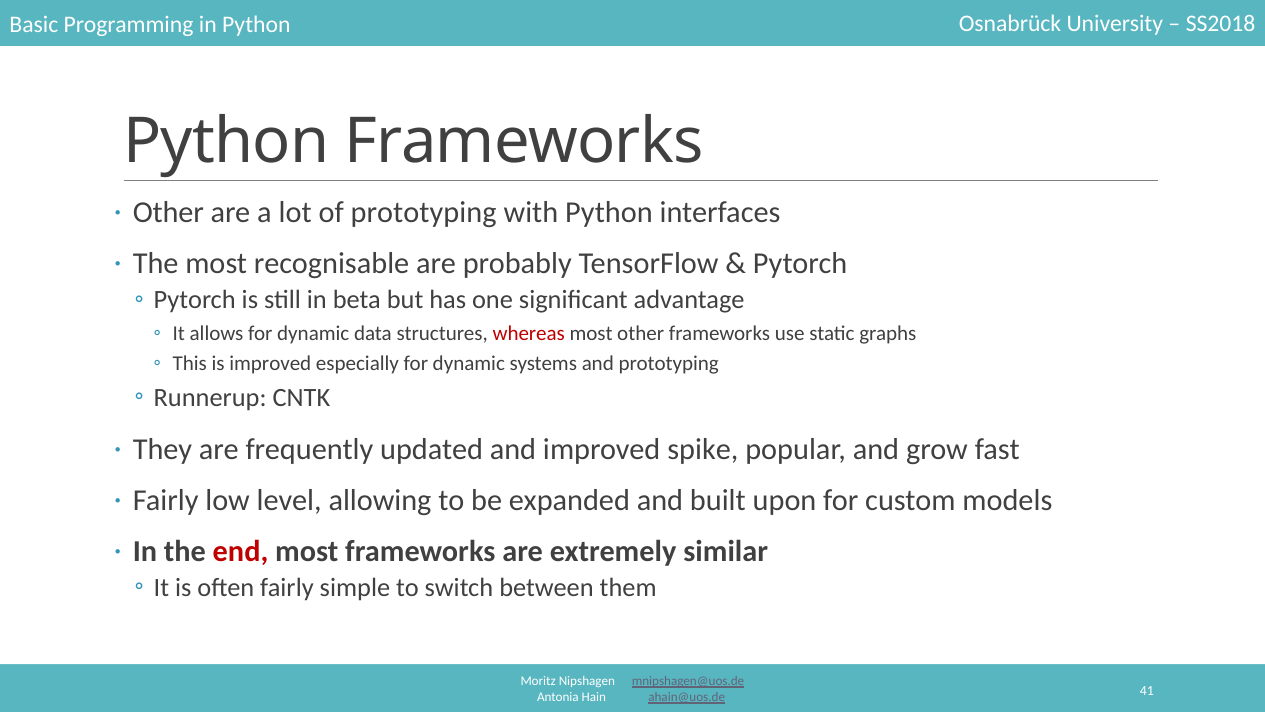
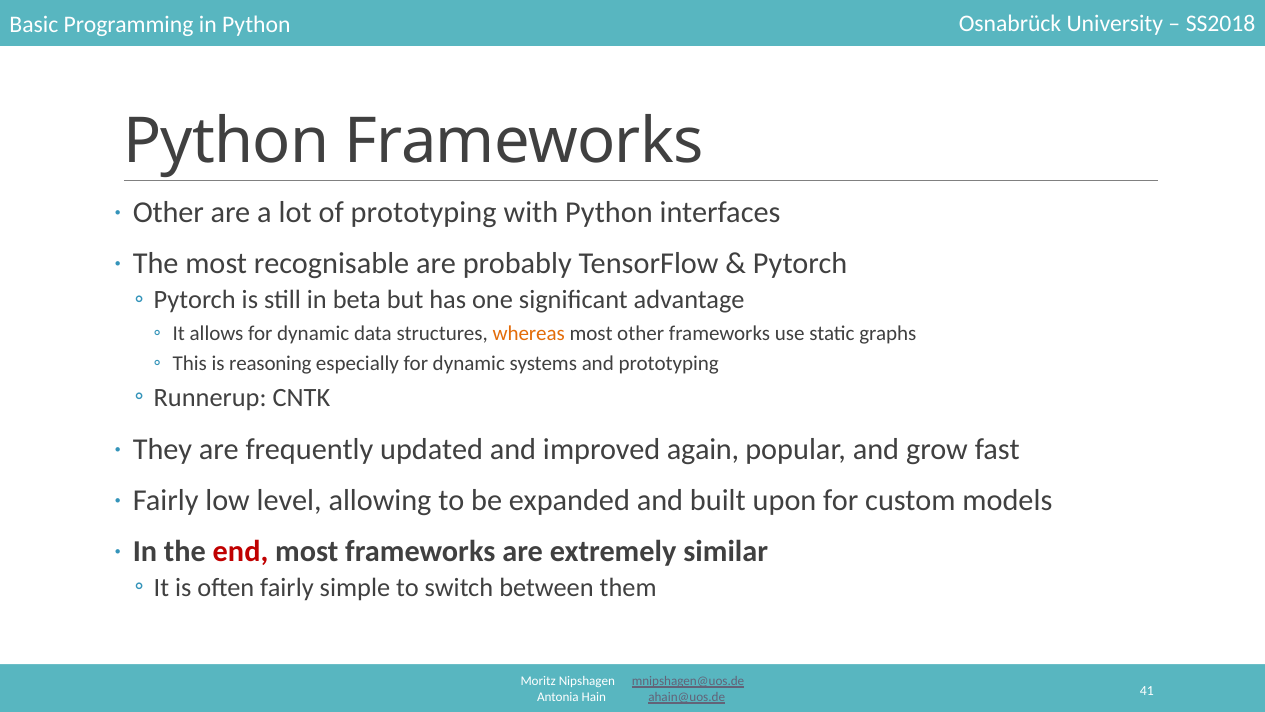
whereas colour: red -> orange
is improved: improved -> reasoning
spike: spike -> again
